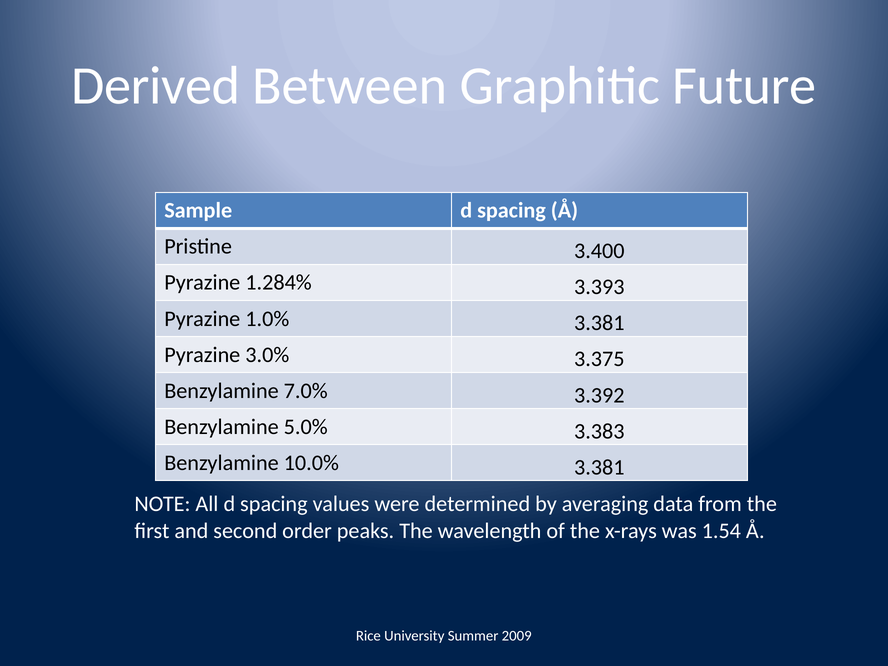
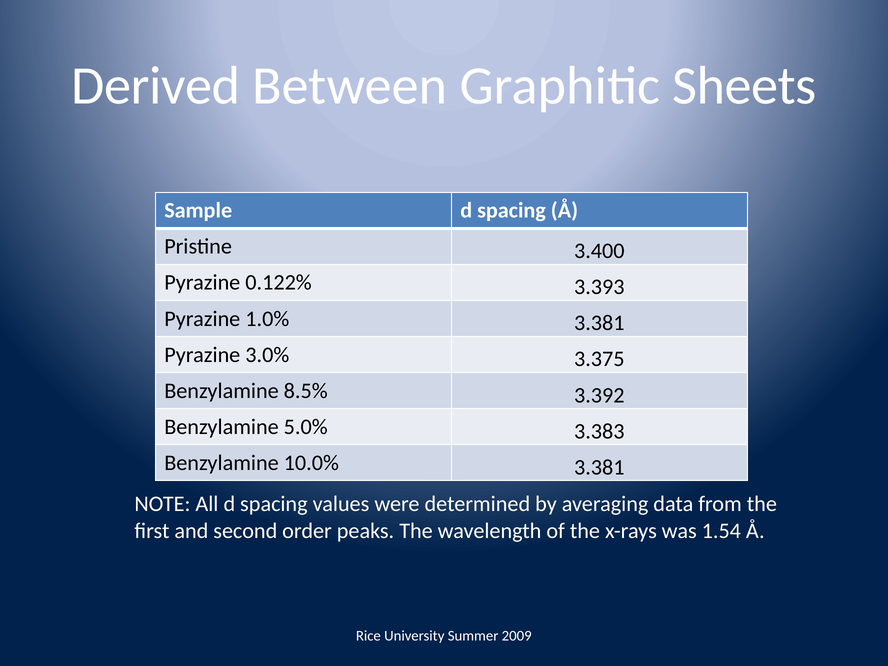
Future: Future -> Sheets
1.284%: 1.284% -> 0.122%
7.0%: 7.0% -> 8.5%
